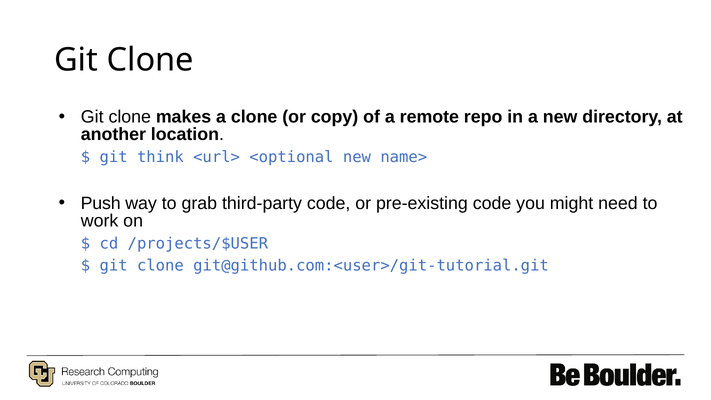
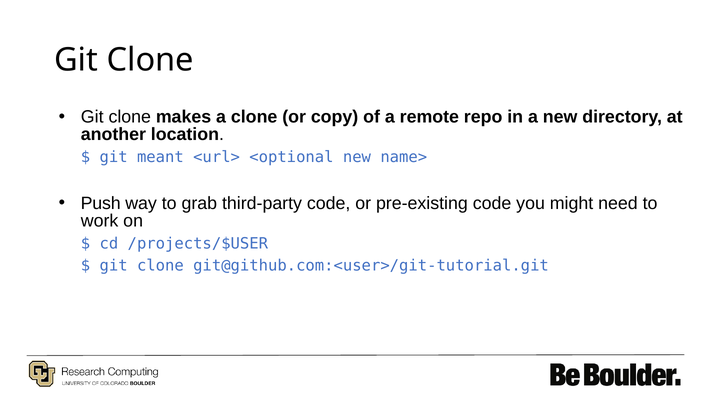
think: think -> meant
